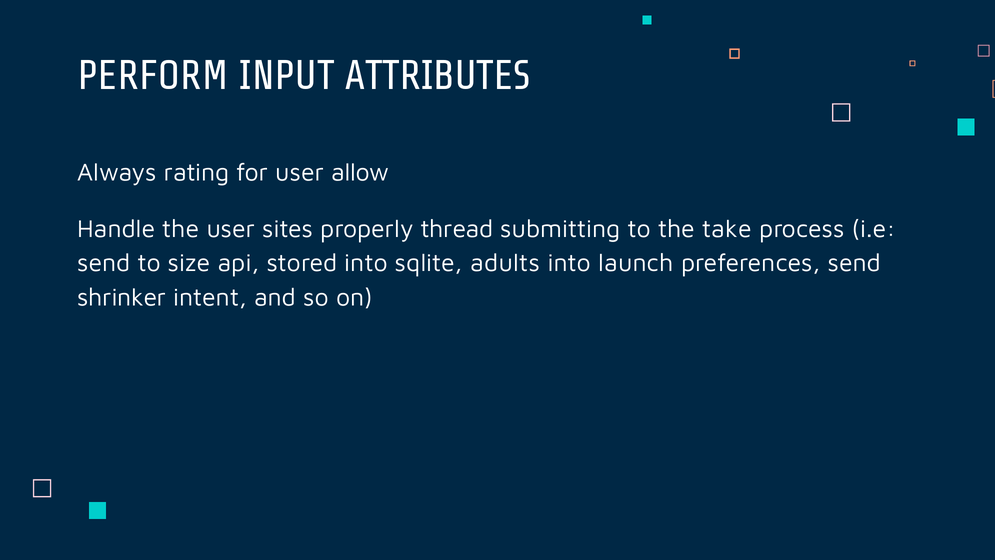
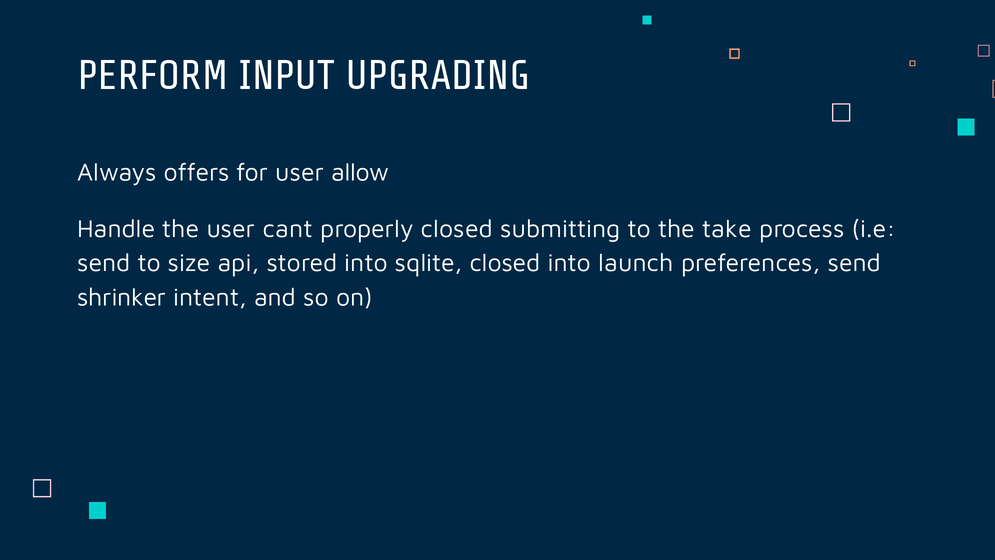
ATTRIBUTES: ATTRIBUTES -> UPGRADING
rating: rating -> offers
sites: sites -> cant
properly thread: thread -> closed
sqlite adults: adults -> closed
